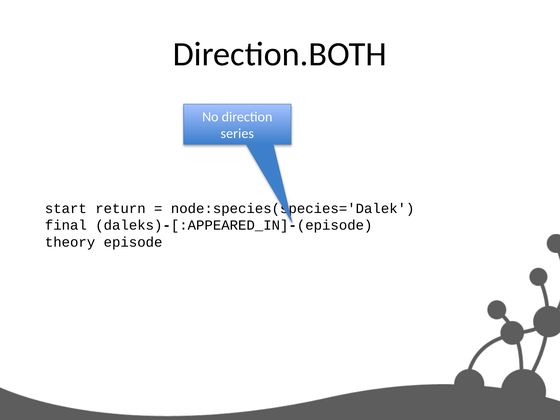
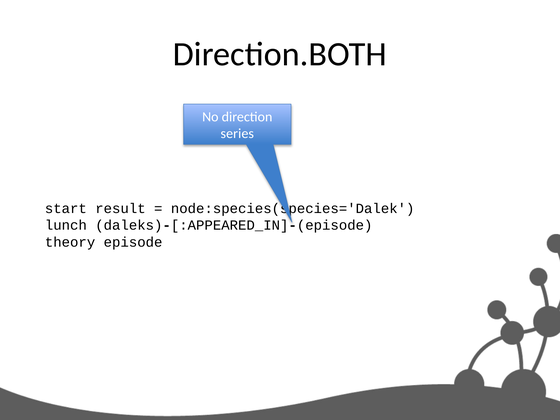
return: return -> result
final: final -> lunch
